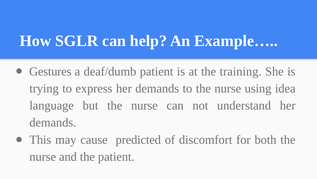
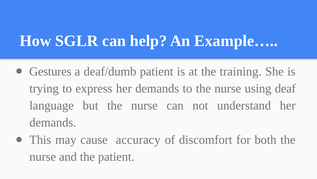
idea: idea -> deaf
predicted: predicted -> accuracy
